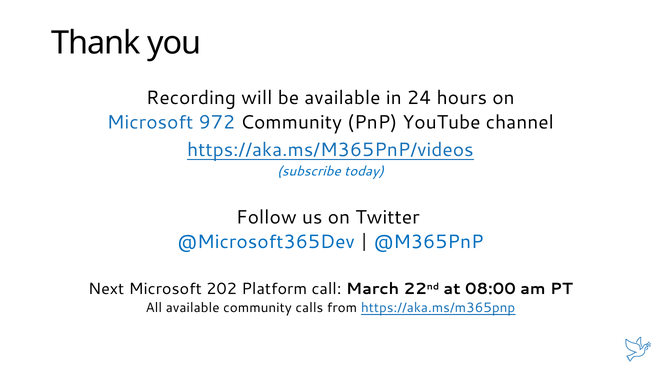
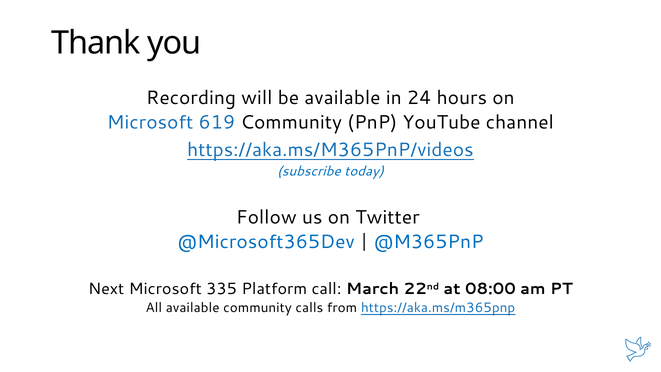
972: 972 -> 619
202: 202 -> 335
